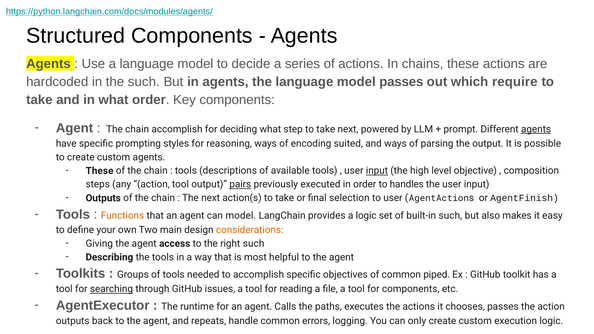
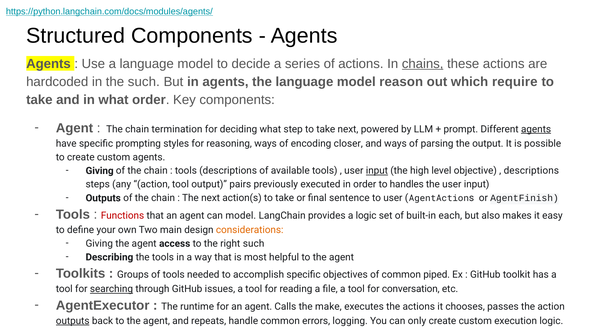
chains underline: none -> present
model passes: passes -> reason
chain accomplish: accomplish -> termination
suited: suited -> closer
These at (100, 171): These -> Giving
composition at (531, 171): composition -> descriptions
pairs underline: present -> none
selection: selection -> sentence
Functions colour: orange -> red
built-in such: such -> each
for components: components -> conversation
paths: paths -> make
outputs at (73, 321) underline: none -> present
